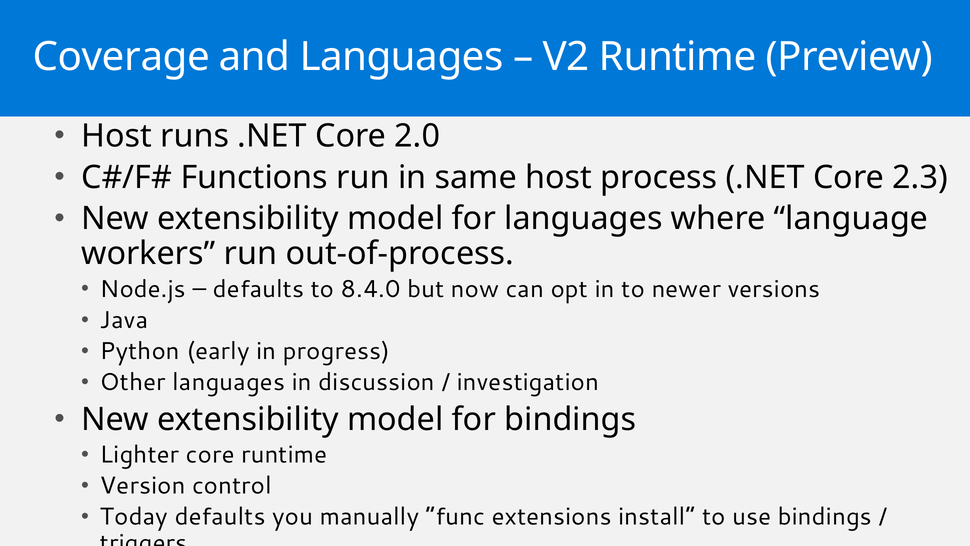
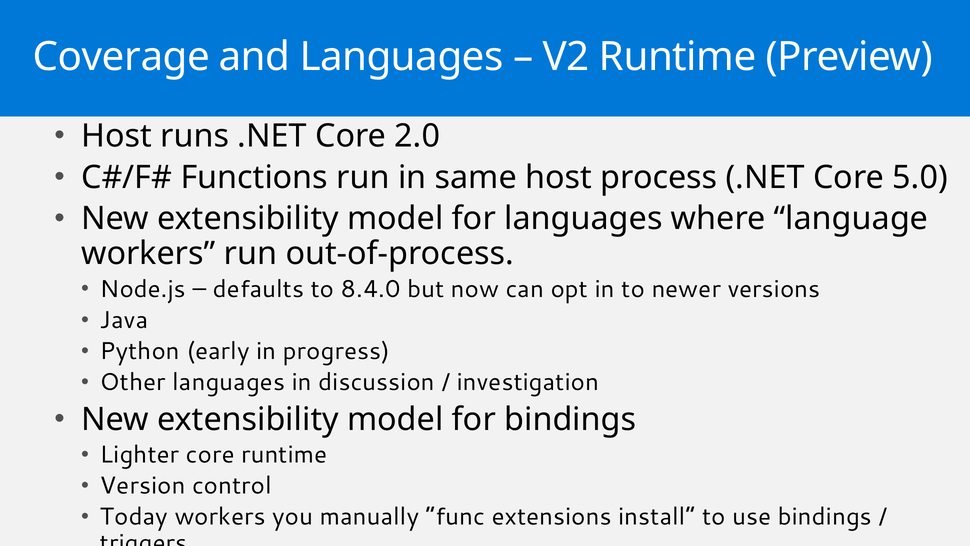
2.3: 2.3 -> 5.0
Today defaults: defaults -> workers
